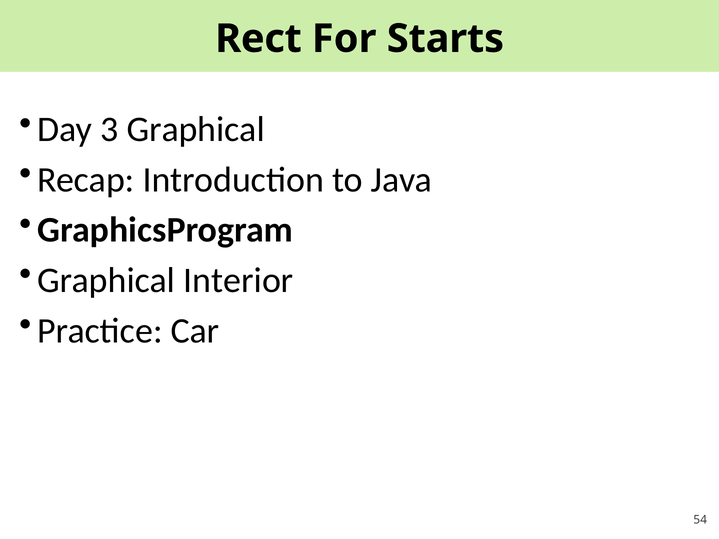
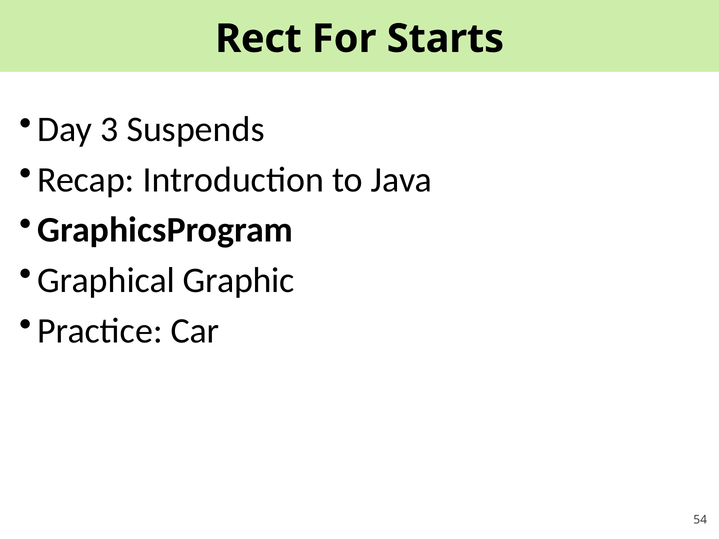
3 Graphical: Graphical -> Suspends
Interior: Interior -> Graphic
